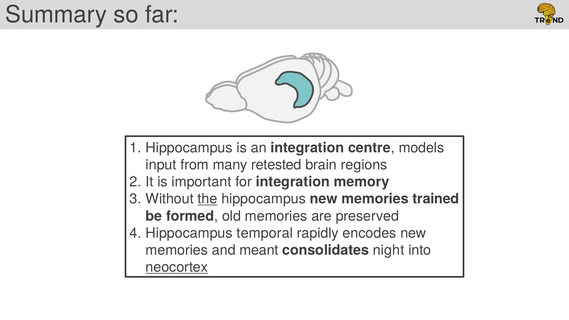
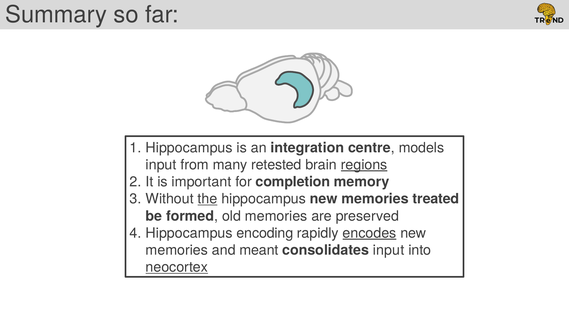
regions underline: none -> present
for integration: integration -> completion
trained: trained -> treated
temporal: temporal -> encoding
encodes underline: none -> present
consolidates night: night -> input
